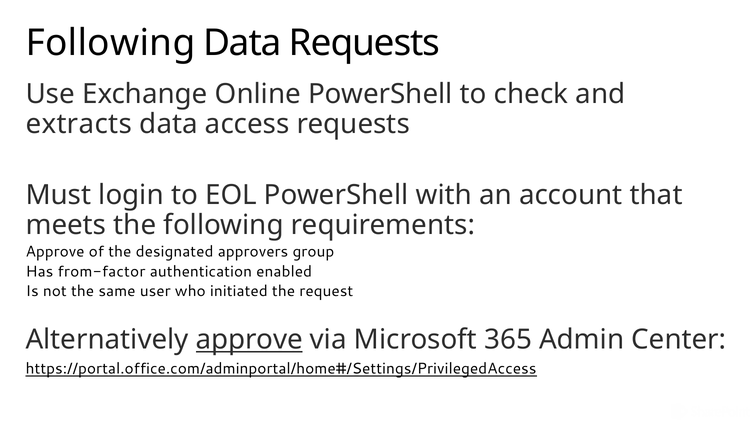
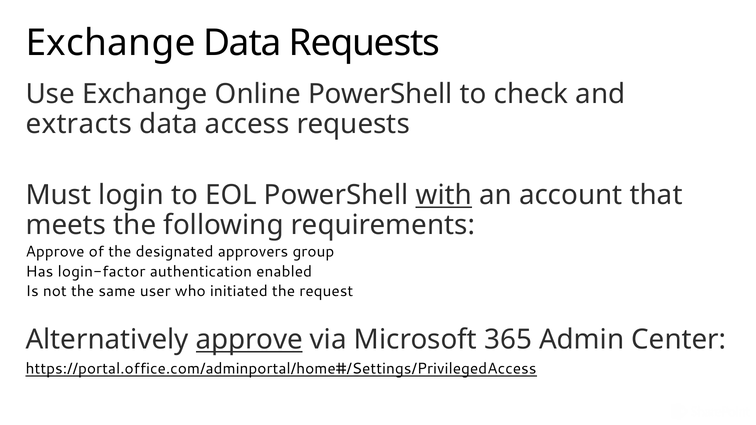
Following at (111, 43): Following -> Exchange
with underline: none -> present
from-factor: from-factor -> login-factor
